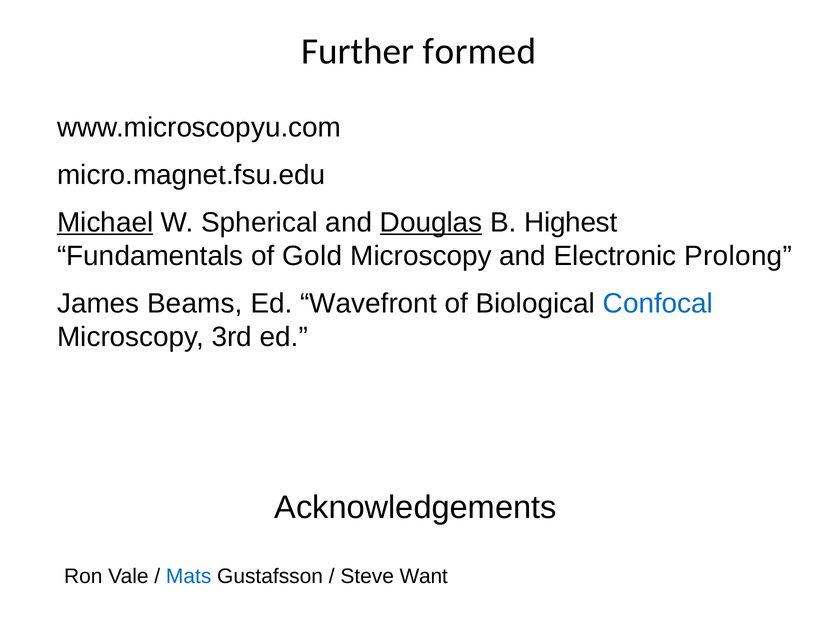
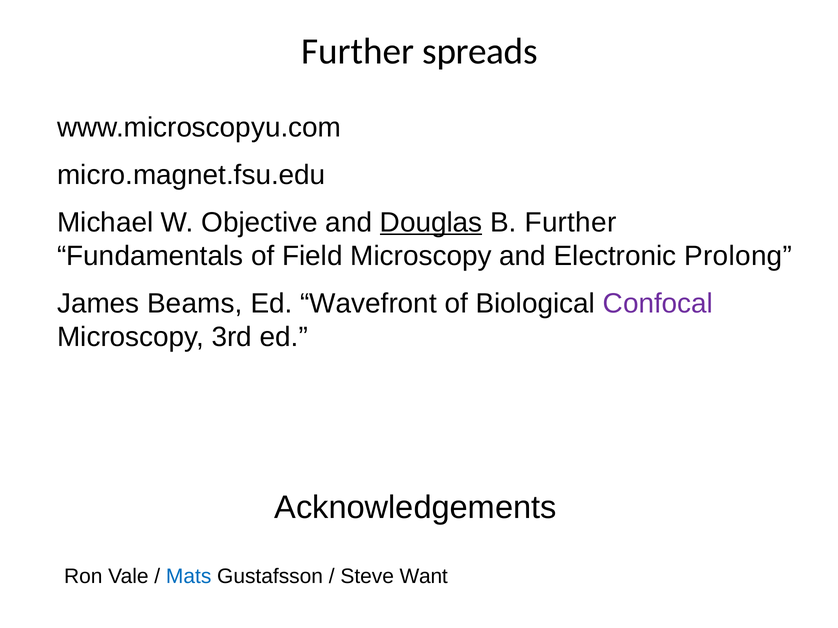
formed: formed -> spreads
Michael underline: present -> none
Spherical: Spherical -> Objective
B Highest: Highest -> Further
Gold: Gold -> Field
Confocal colour: blue -> purple
